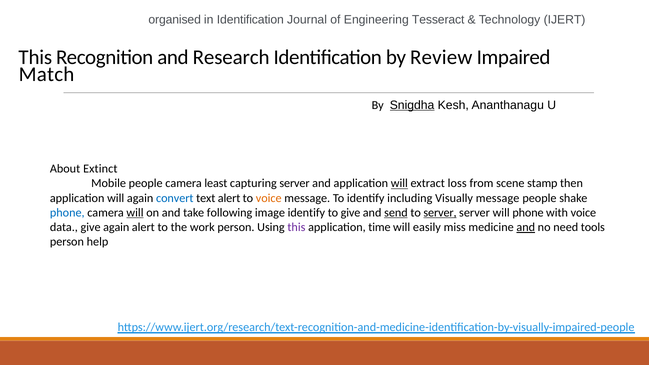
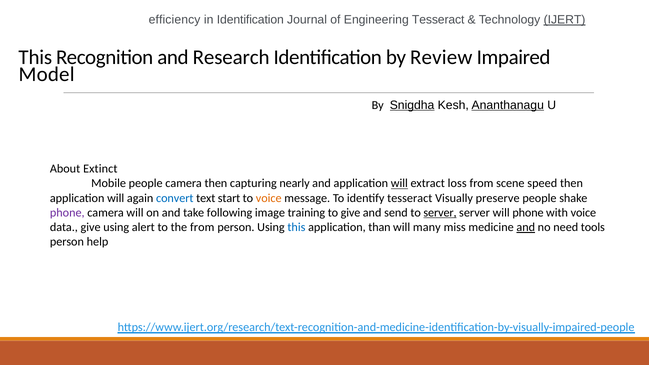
organised: organised -> efficiency
IJERT underline: none -> present
Match: Match -> Model
Ananthanagu underline: none -> present
camera least: least -> then
capturing server: server -> nearly
stamp: stamp -> speed
text alert: alert -> start
identify including: including -> tesseract
Visually message: message -> preserve
phone at (67, 213) colour: blue -> purple
will at (135, 213) underline: present -> none
image identify: identify -> training
send underline: present -> none
give again: again -> using
the work: work -> from
this at (296, 227) colour: purple -> blue
time: time -> than
easily: easily -> many
